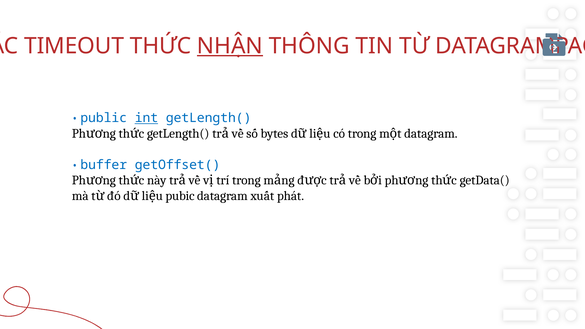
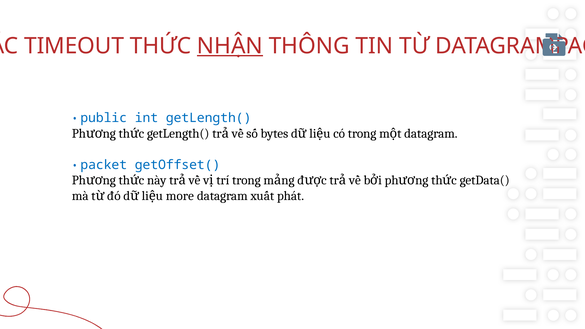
int underline: present -> none
buffer: buffer -> packet
pubic: pubic -> more
